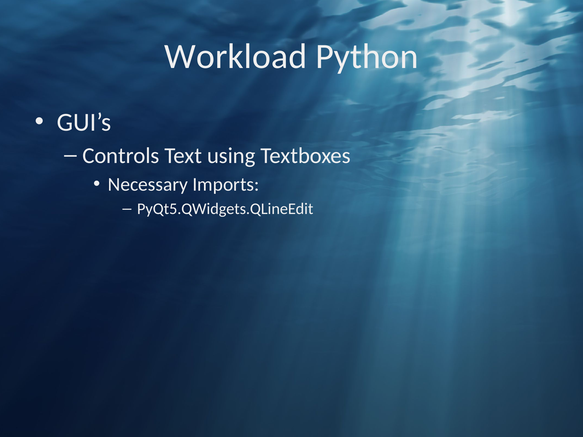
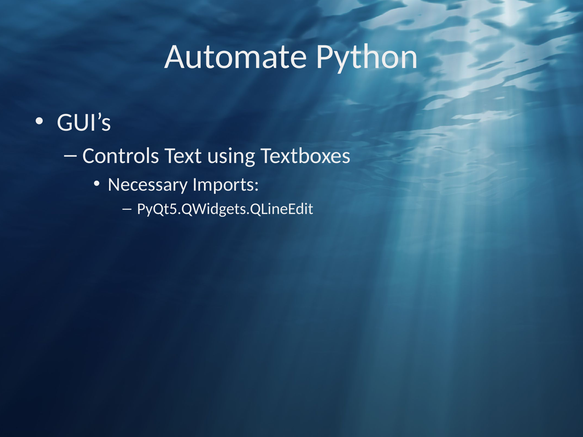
Workload: Workload -> Automate
